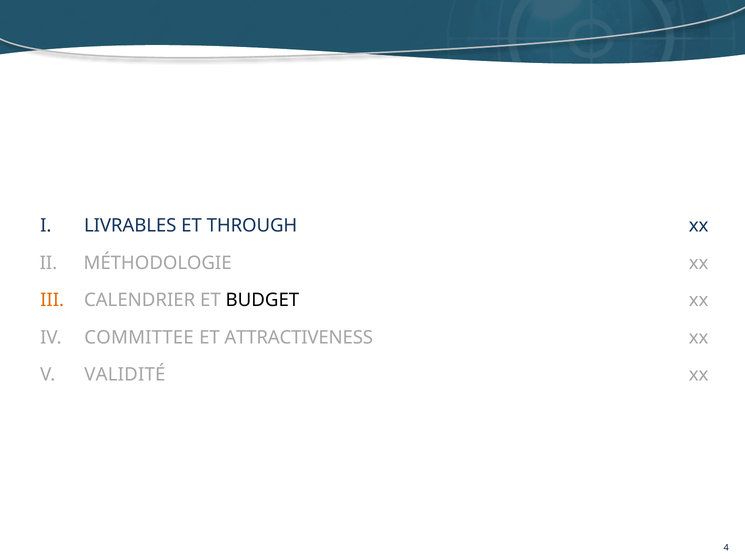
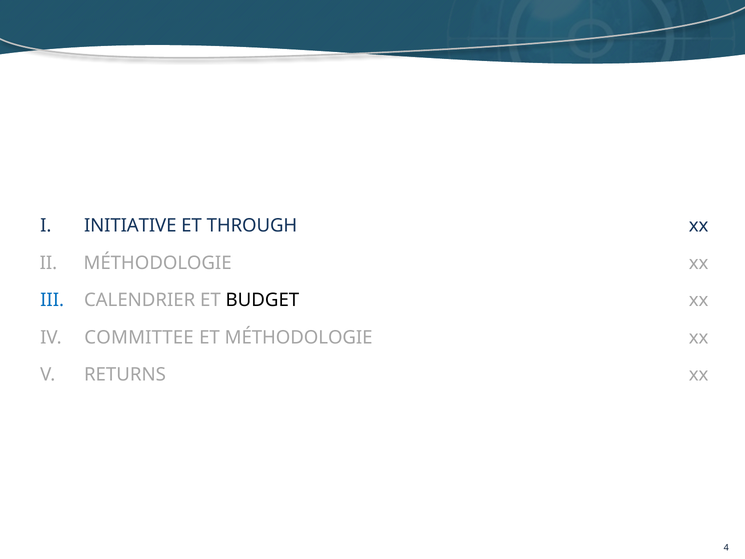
LIVRABLES: LIVRABLES -> INITIATIVE
III colour: orange -> blue
ET ATTRACTIVENESS: ATTRACTIVENESS -> MÉTHODOLOGIE
VALIDITÉ: VALIDITÉ -> RETURNS
